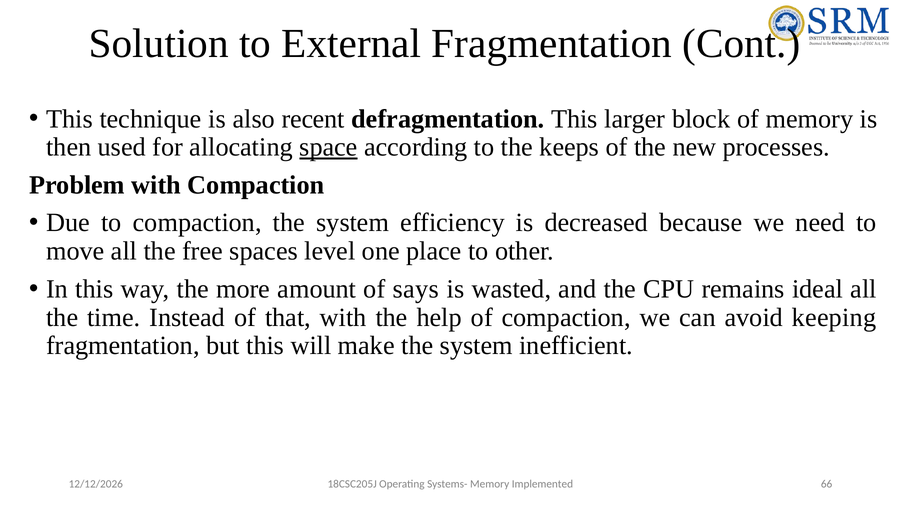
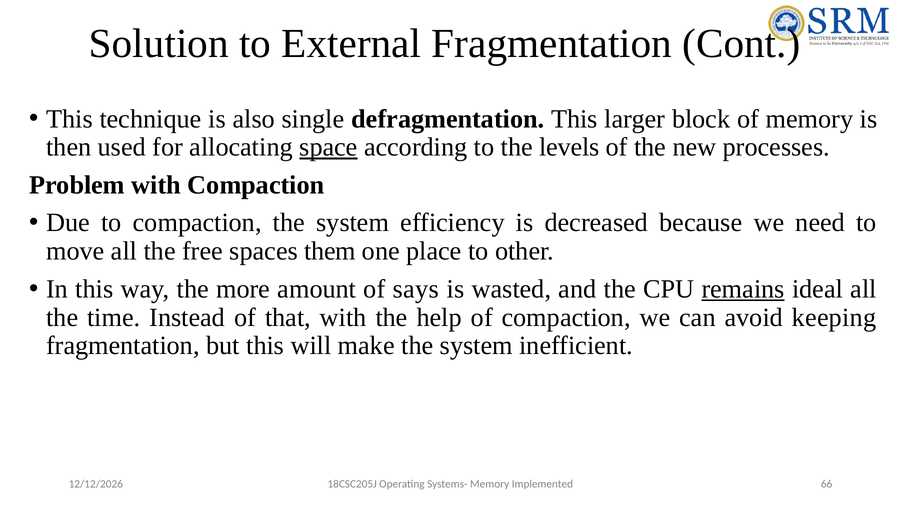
recent: recent -> single
keeps: keeps -> levels
level: level -> them
remains underline: none -> present
